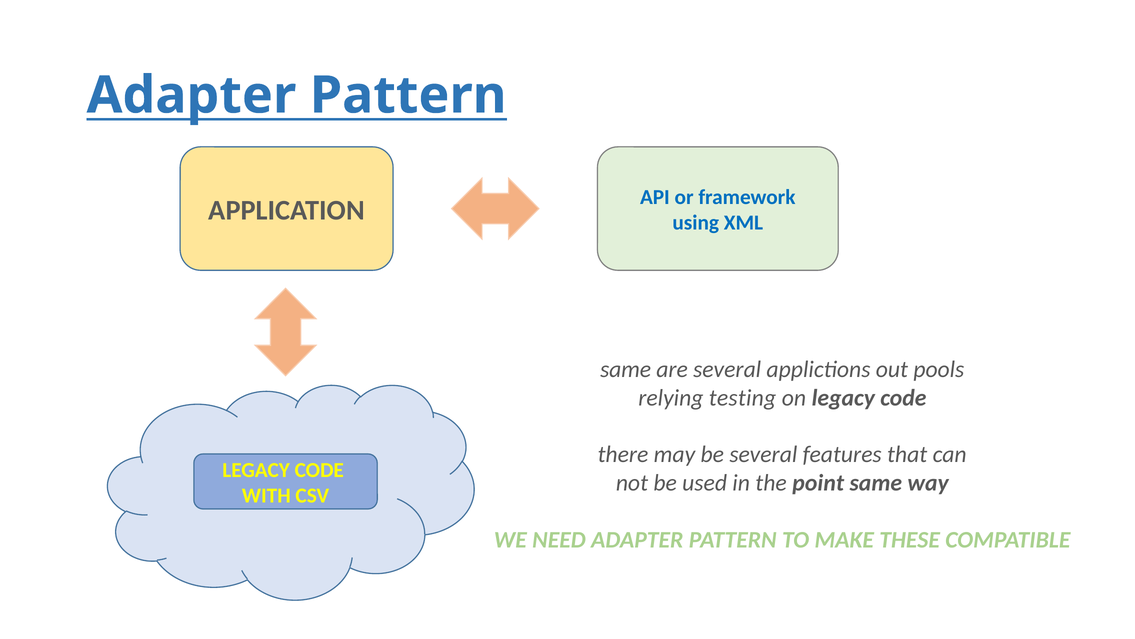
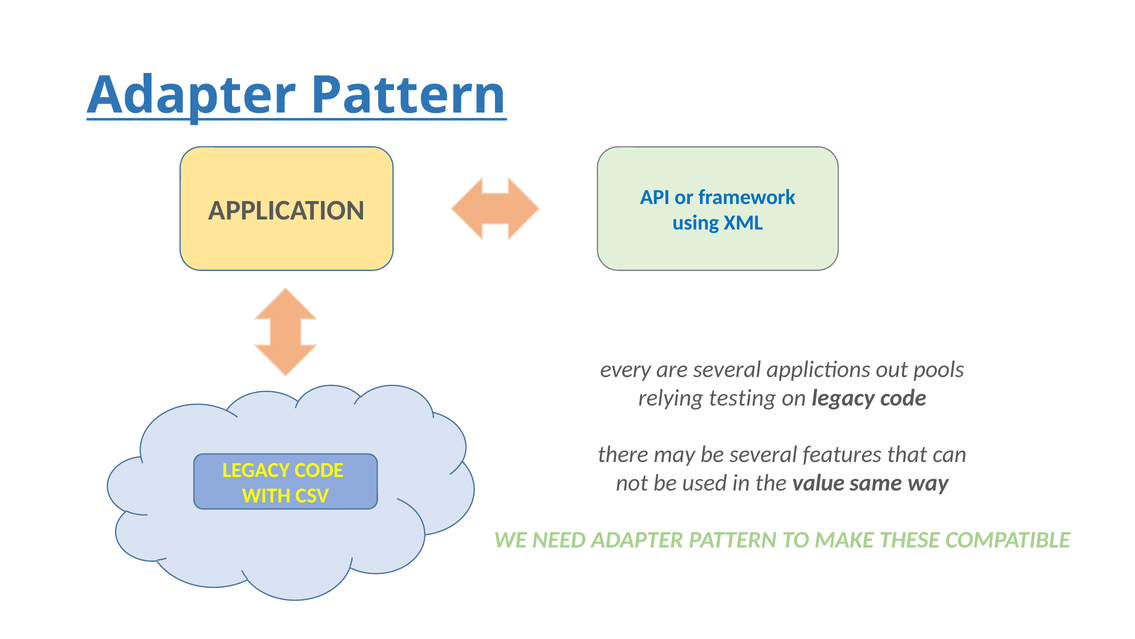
same at (626, 369): same -> every
point: point -> value
